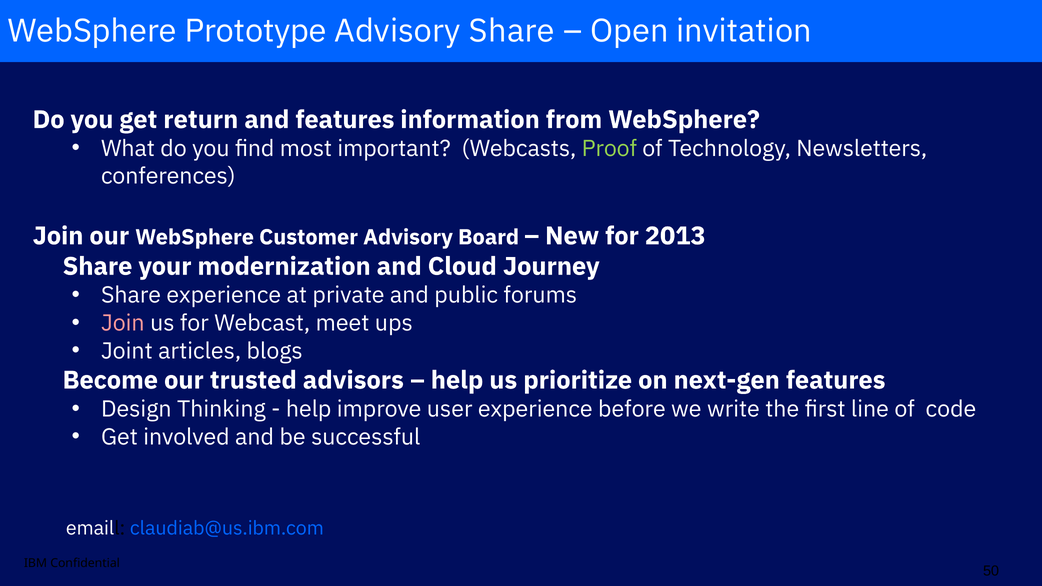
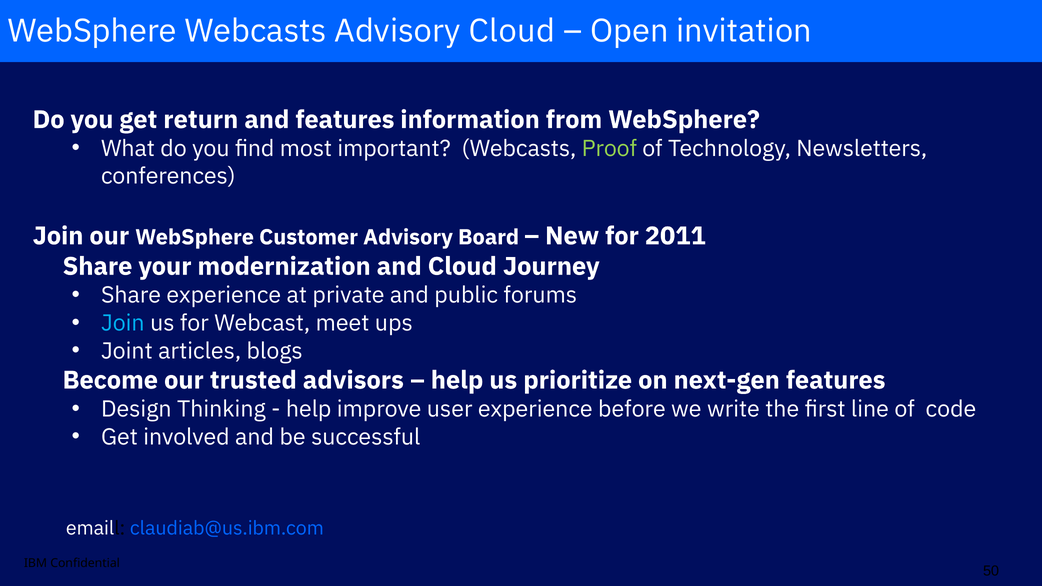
WebSphere Prototype: Prototype -> Webcasts
Advisory Share: Share -> Cloud
2013: 2013 -> 2011
Join at (123, 323) colour: pink -> light blue
